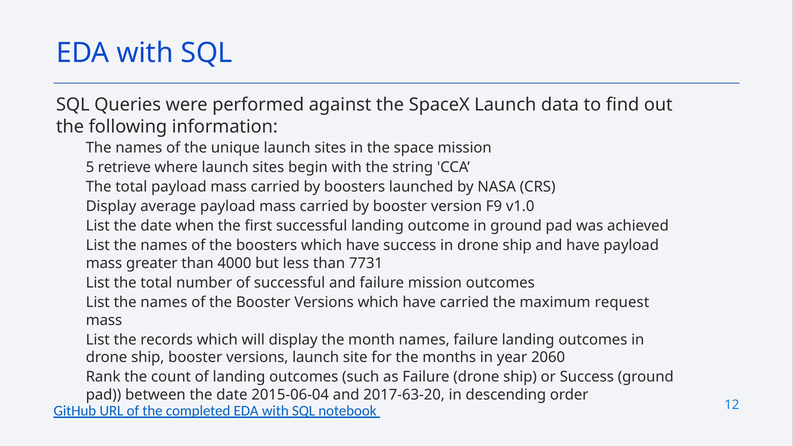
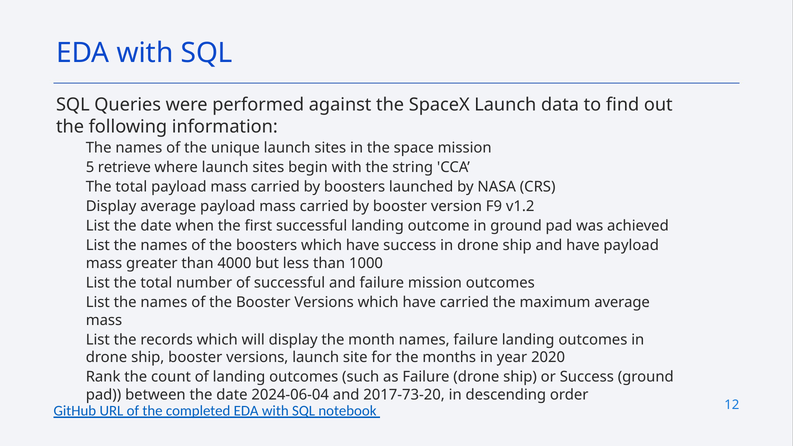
v1.0: v1.0 -> v1.2
7731: 7731 -> 1000
maximum request: request -> average
2060: 2060 -> 2020
2015-06-04: 2015-06-04 -> 2024-06-04
2017-63-20: 2017-63-20 -> 2017-73-20
